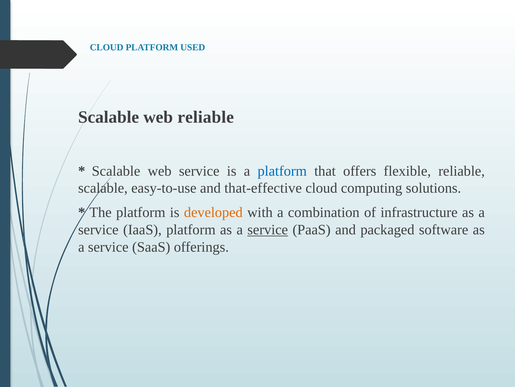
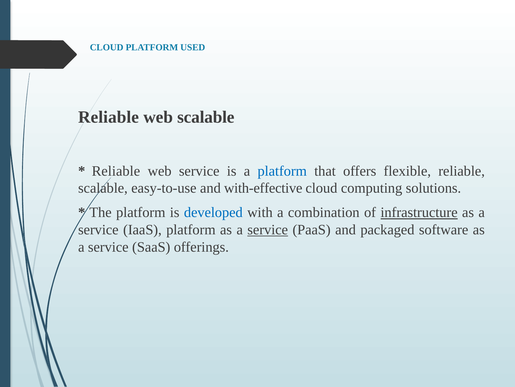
Scalable at (109, 117): Scalable -> Reliable
web reliable: reliable -> scalable
Scalable at (116, 171): Scalable -> Reliable
that-effective: that-effective -> with-effective
developed colour: orange -> blue
infrastructure underline: none -> present
